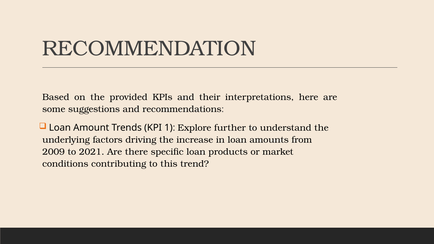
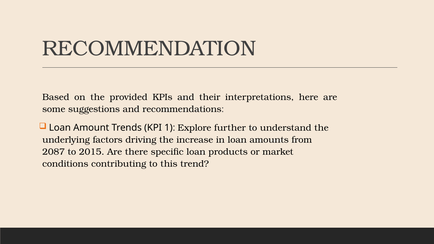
2009: 2009 -> 2087
2021: 2021 -> 2015
